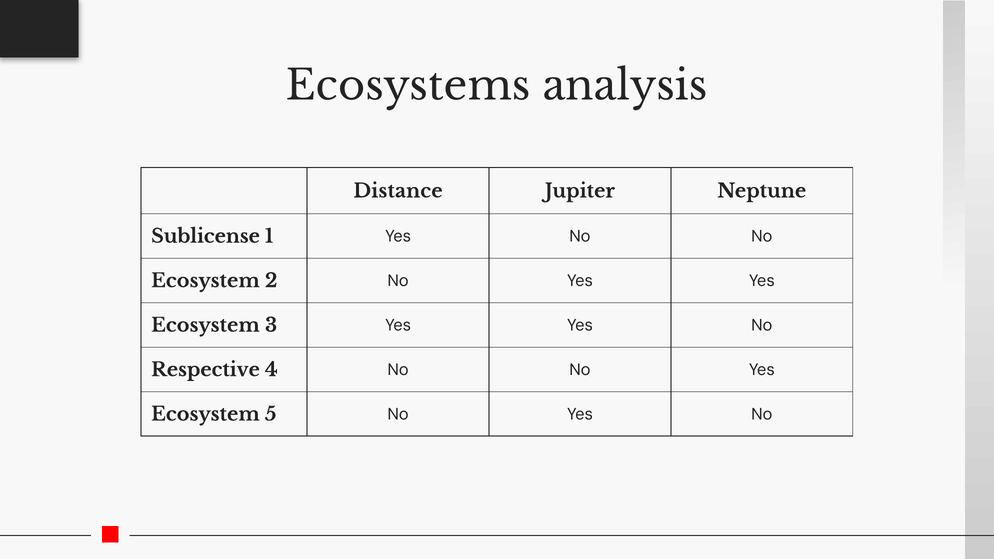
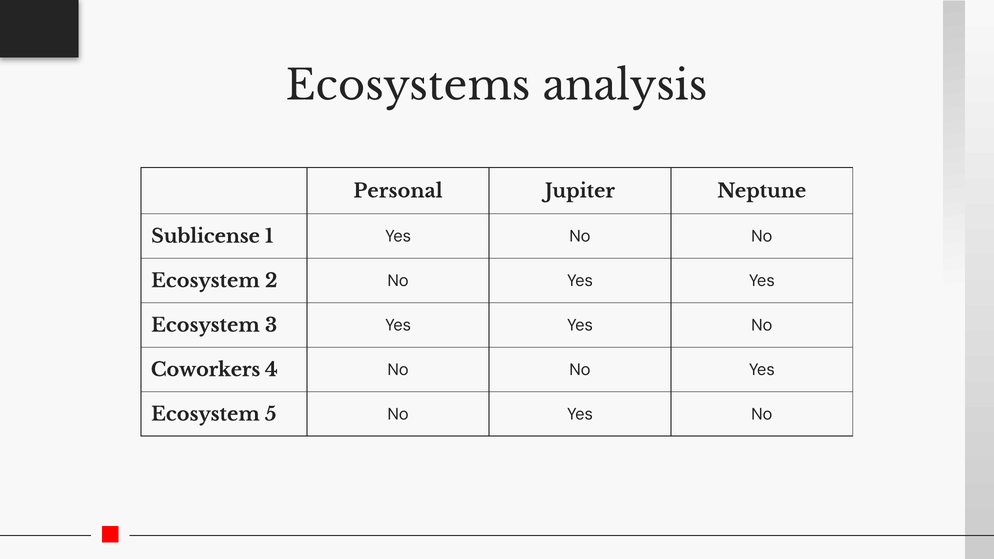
Distance: Distance -> Personal
Respective: Respective -> Coworkers
